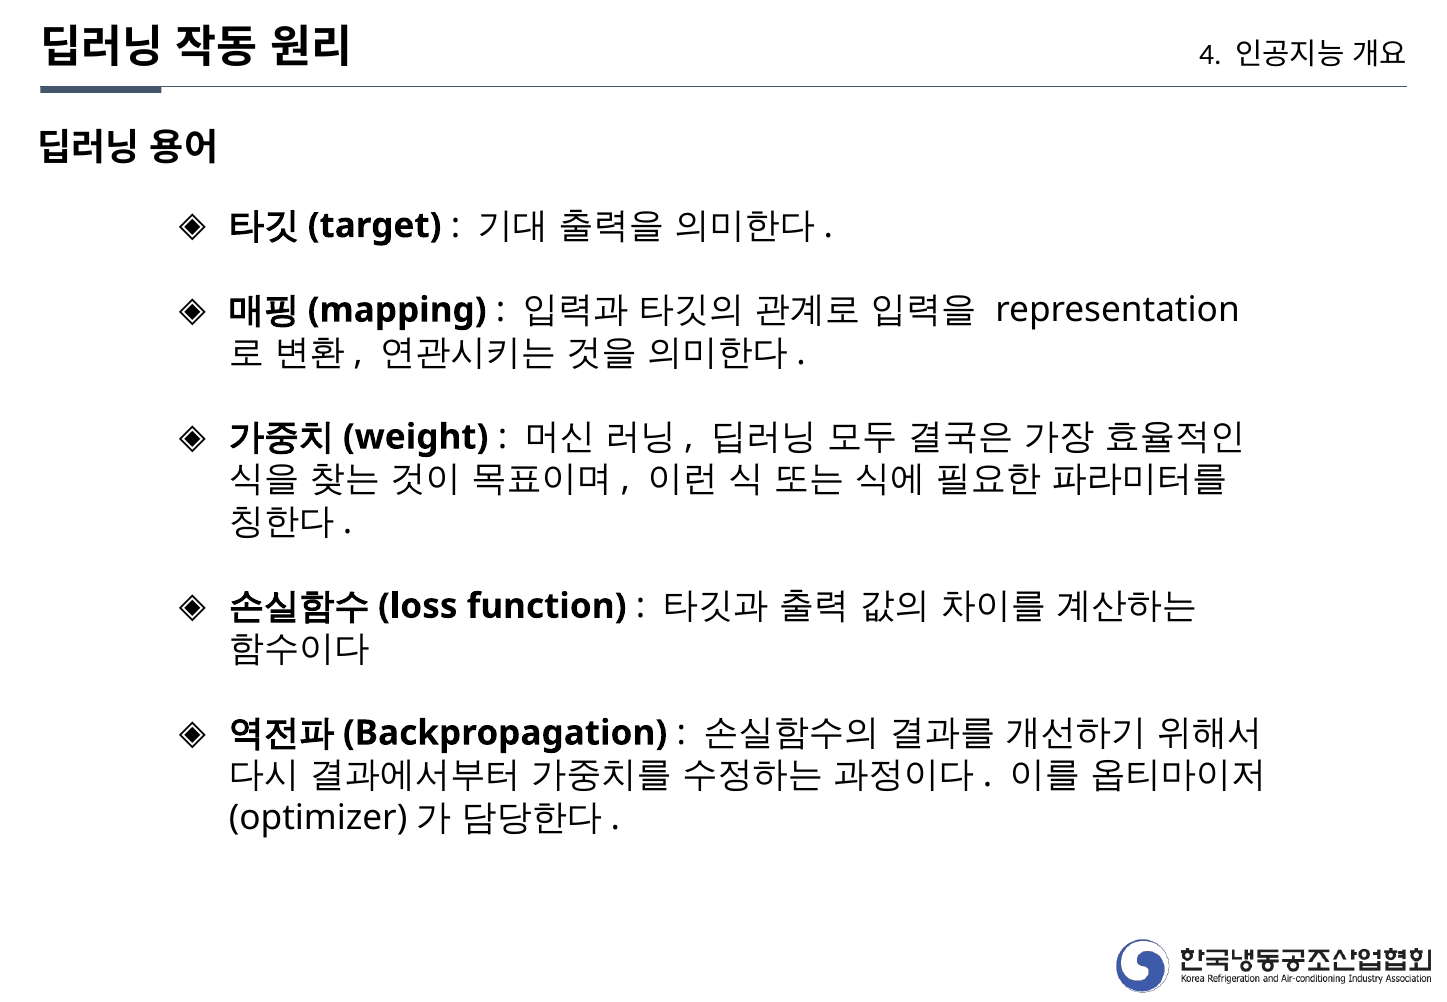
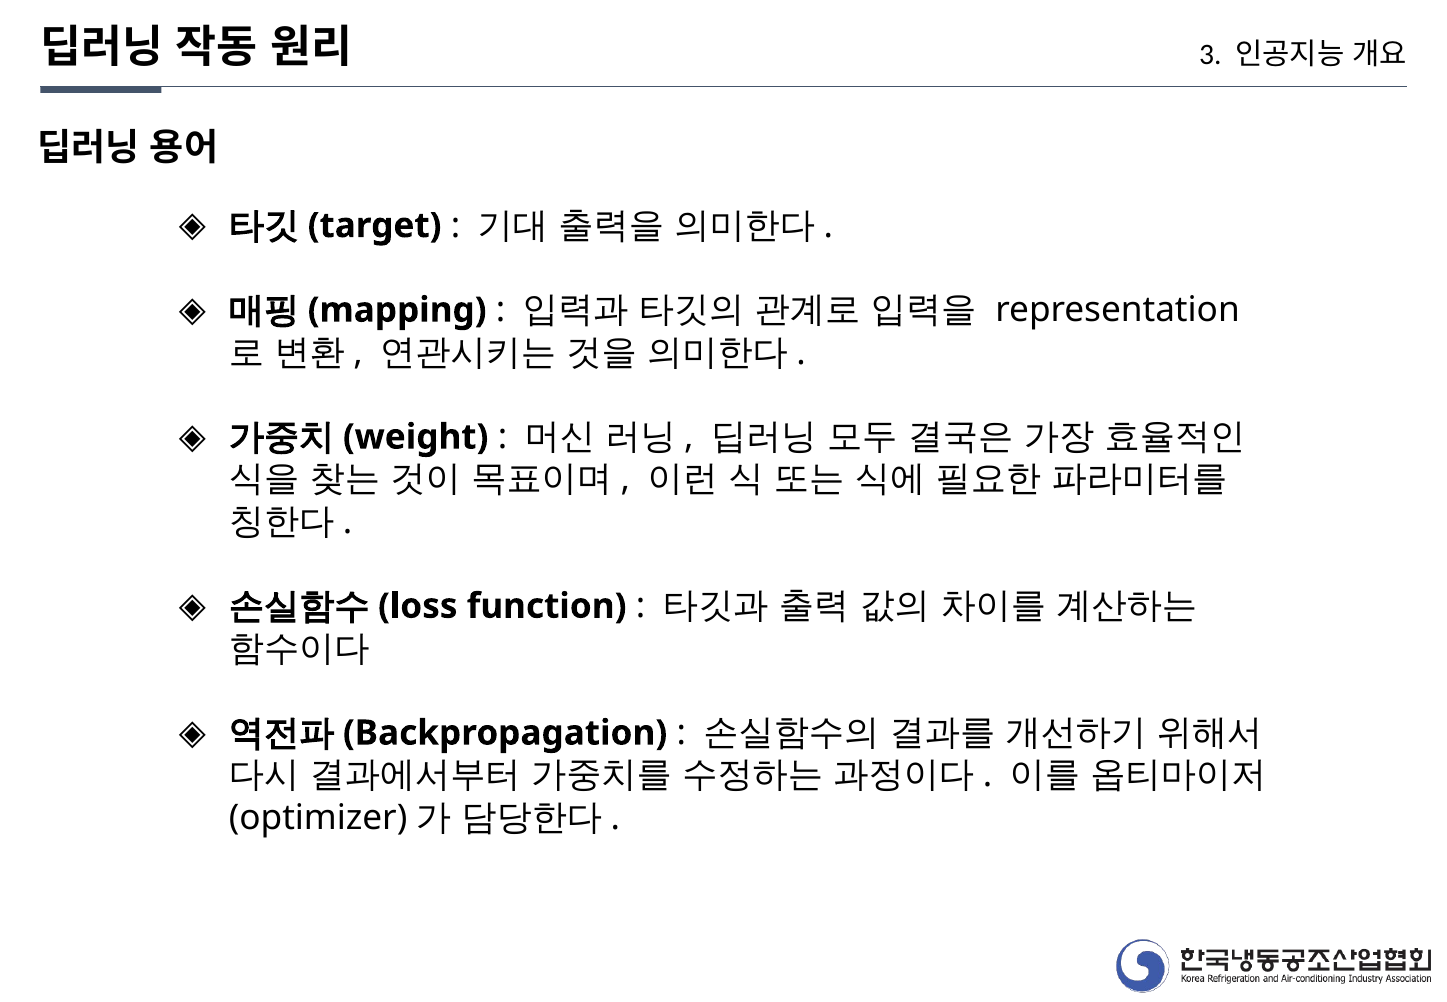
4: 4 -> 3
